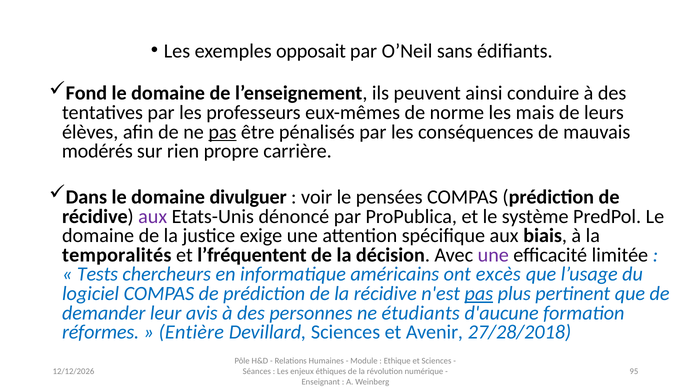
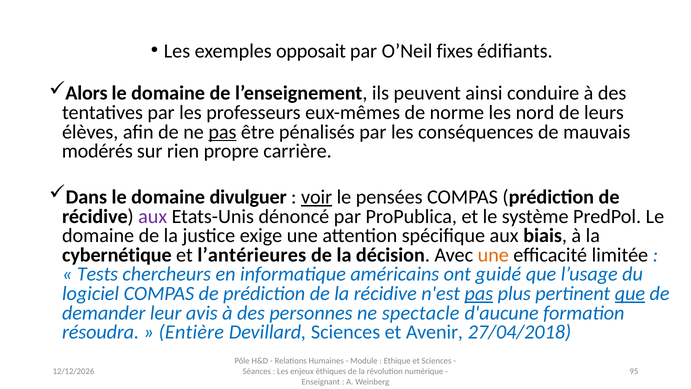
sans: sans -> fixes
Fond: Fond -> Alors
mais: mais -> nord
voir underline: none -> present
temporalités: temporalités -> cybernétique
l’fréquentent: l’fréquentent -> l’antérieures
une at (493, 255) colour: purple -> orange
excès: excès -> guidé
que at (630, 293) underline: none -> present
étudiants: étudiants -> spectacle
réformes: réformes -> résoudra
27/28/2018: 27/28/2018 -> 27/04/2018
